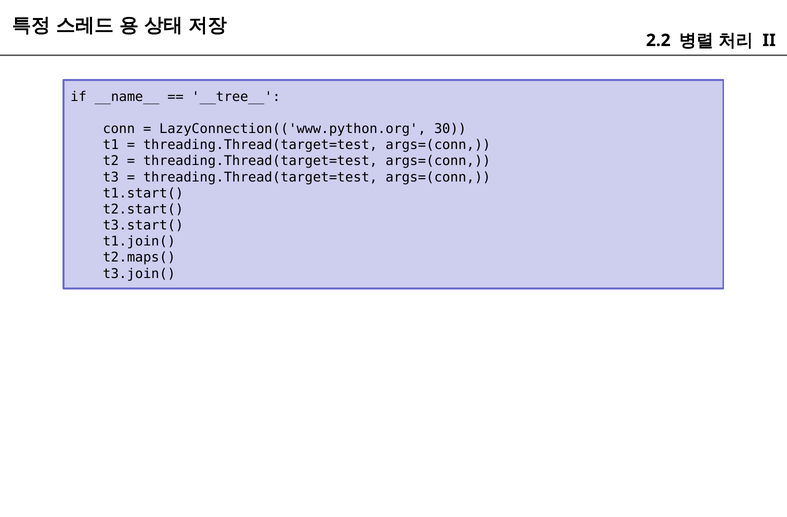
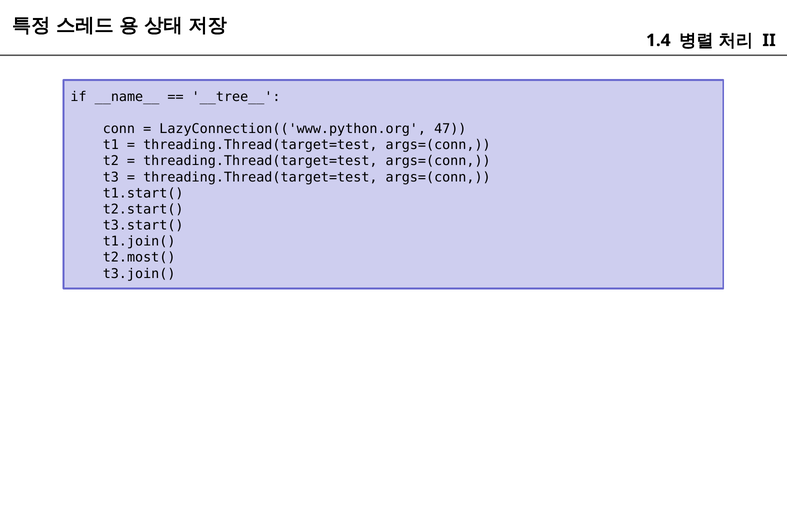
2.2: 2.2 -> 1.4
30: 30 -> 47
t2.maps(: t2.maps( -> t2.most(
